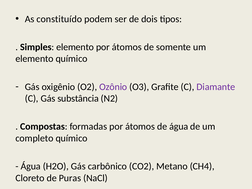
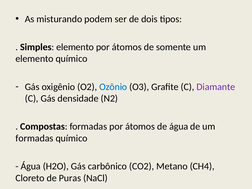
constituído: constituído -> misturando
Ozônio colour: purple -> blue
substância: substância -> densidade
completo at (34, 138): completo -> formadas
